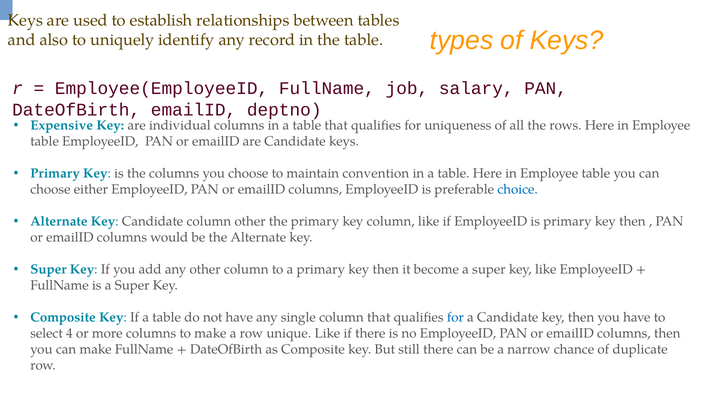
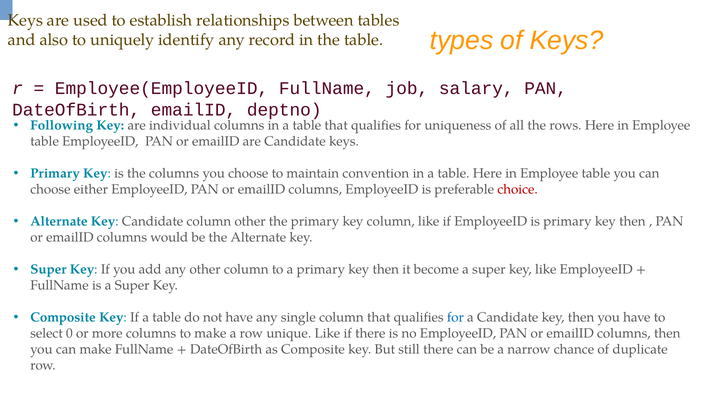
Expensive: Expensive -> Following
choice colour: blue -> red
4: 4 -> 0
